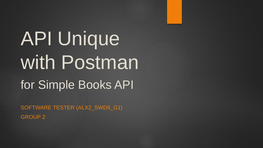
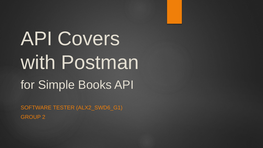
Unique: Unique -> Covers
